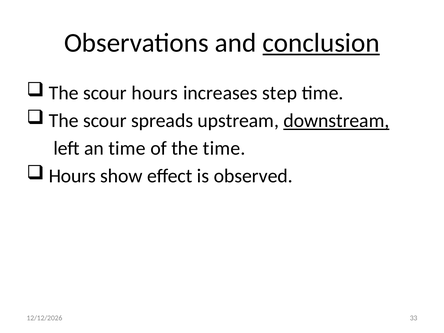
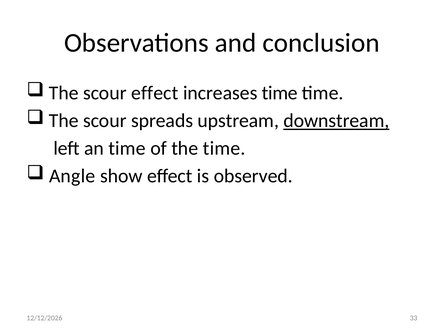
conclusion underline: present -> none
scour hours: hours -> effect
increases step: step -> time
Hours at (72, 176): Hours -> Angle
